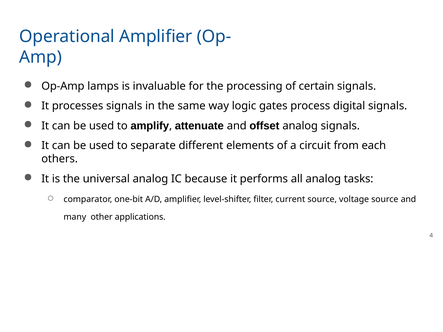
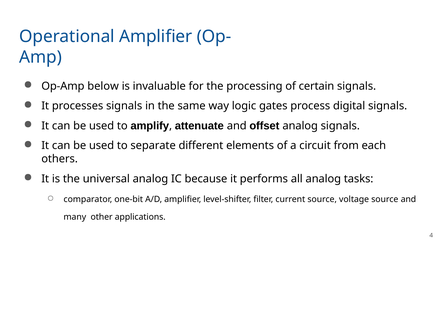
lamps: lamps -> below
